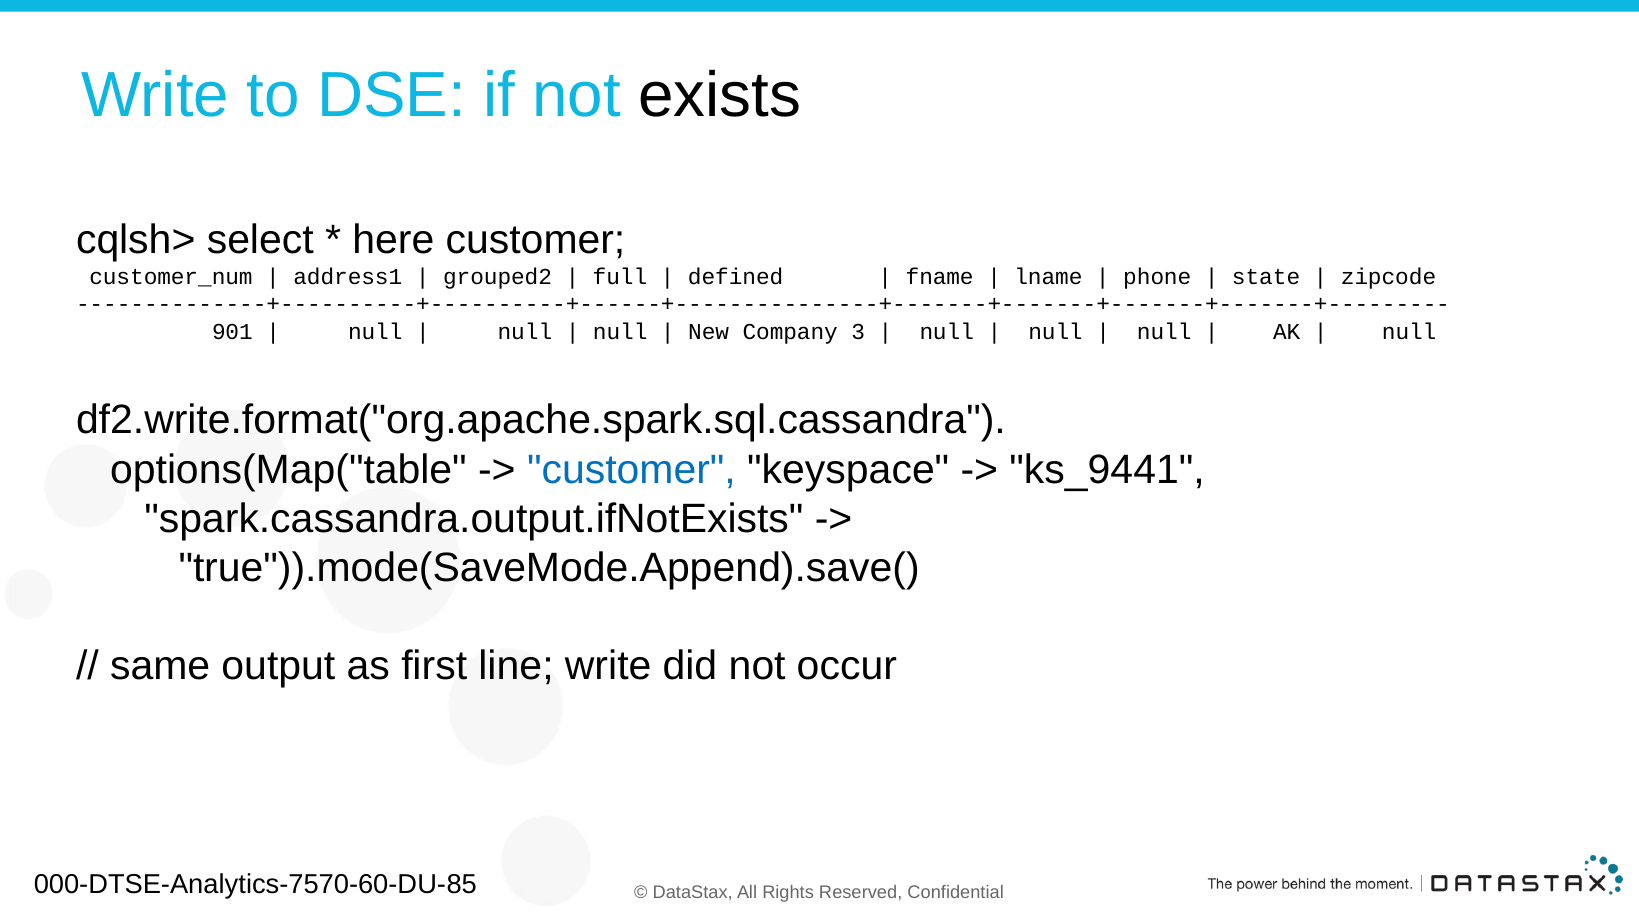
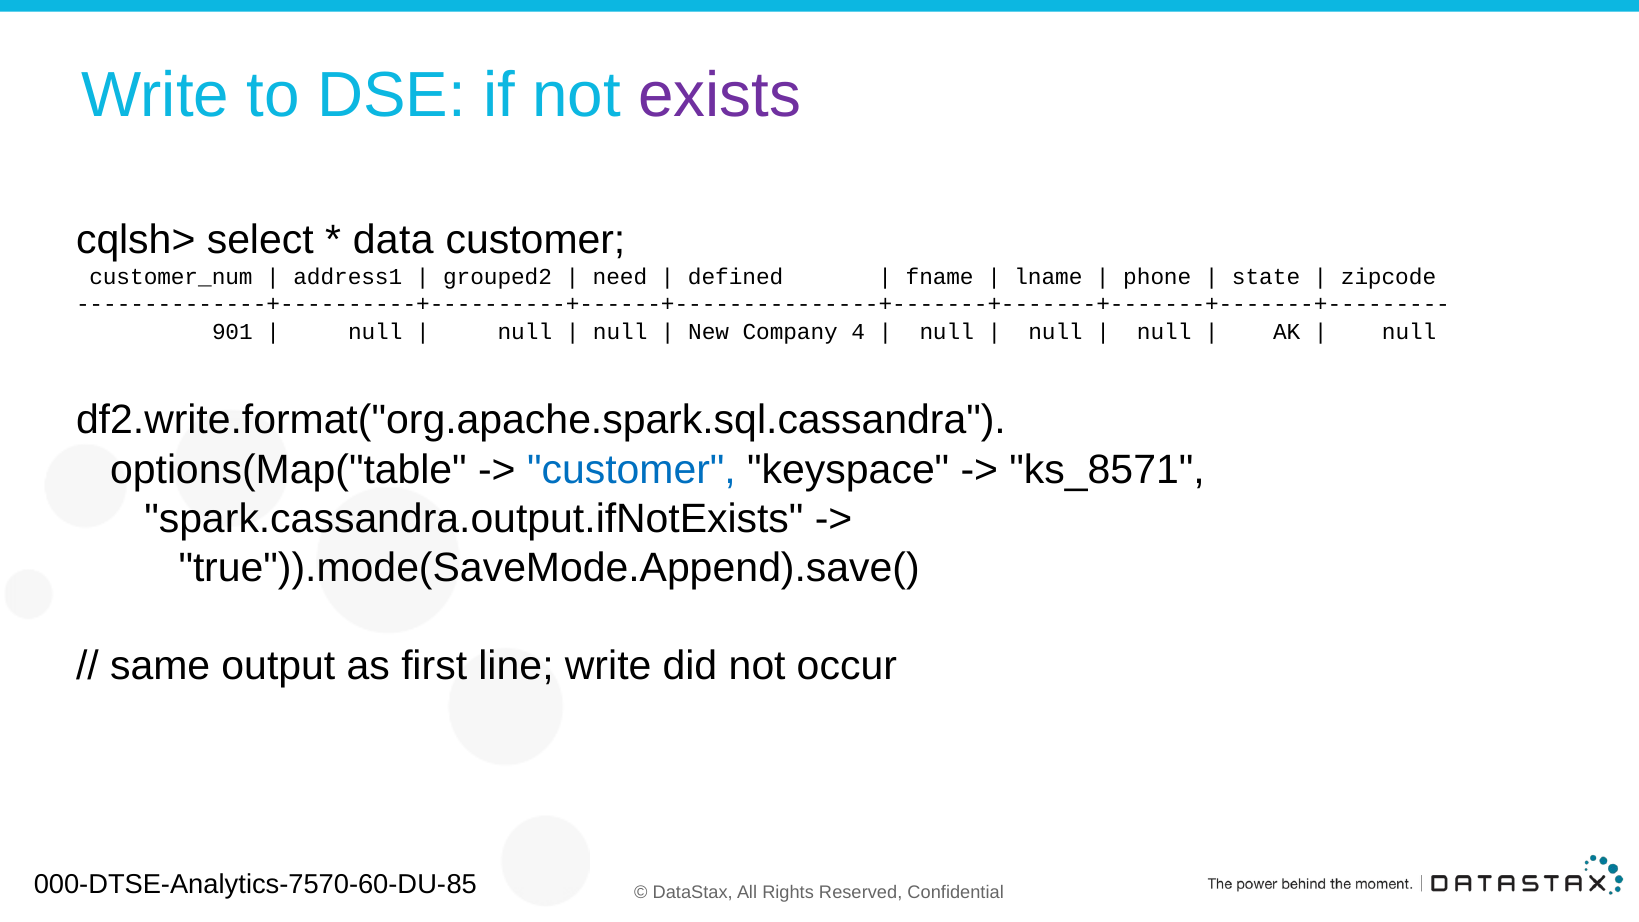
exists colour: black -> purple
here: here -> data
full: full -> need
3: 3 -> 4
ks_9441: ks_9441 -> ks_8571
